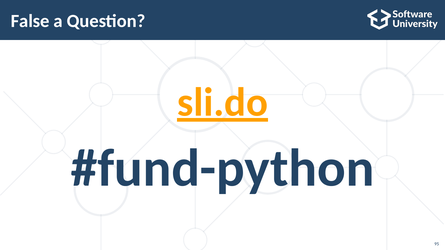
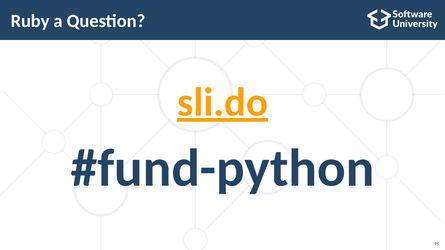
False: False -> Ruby
